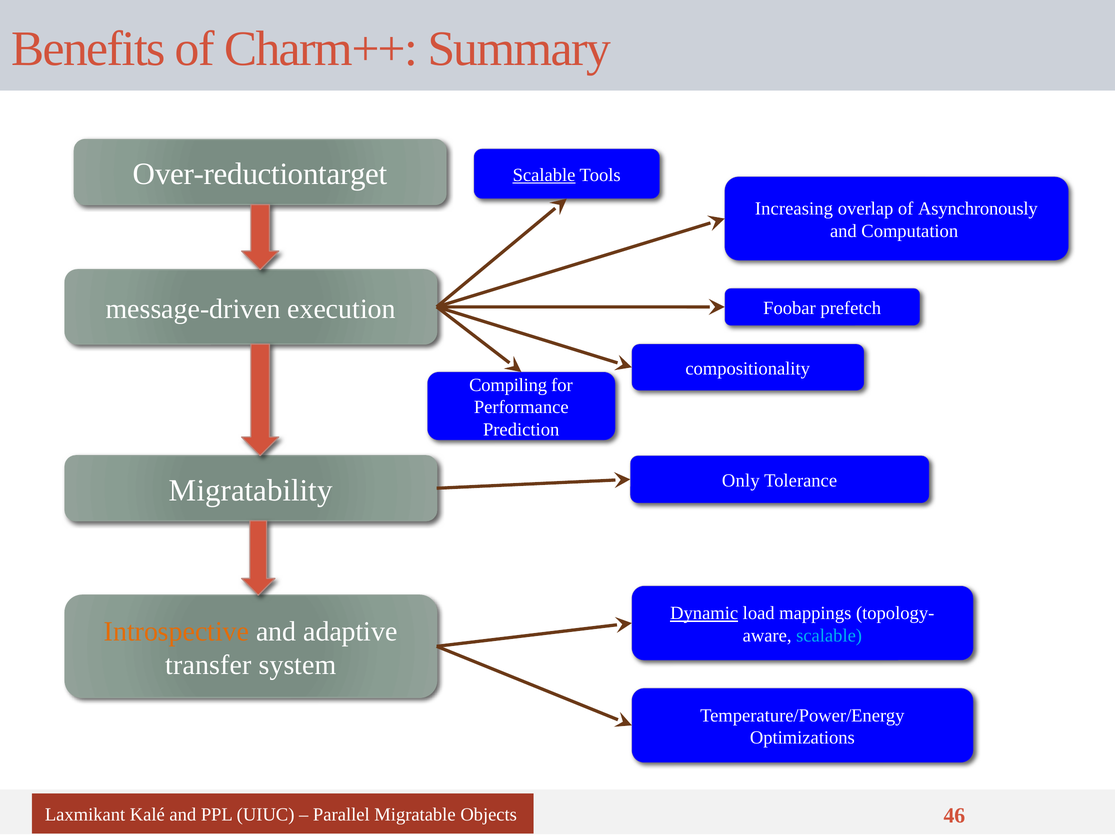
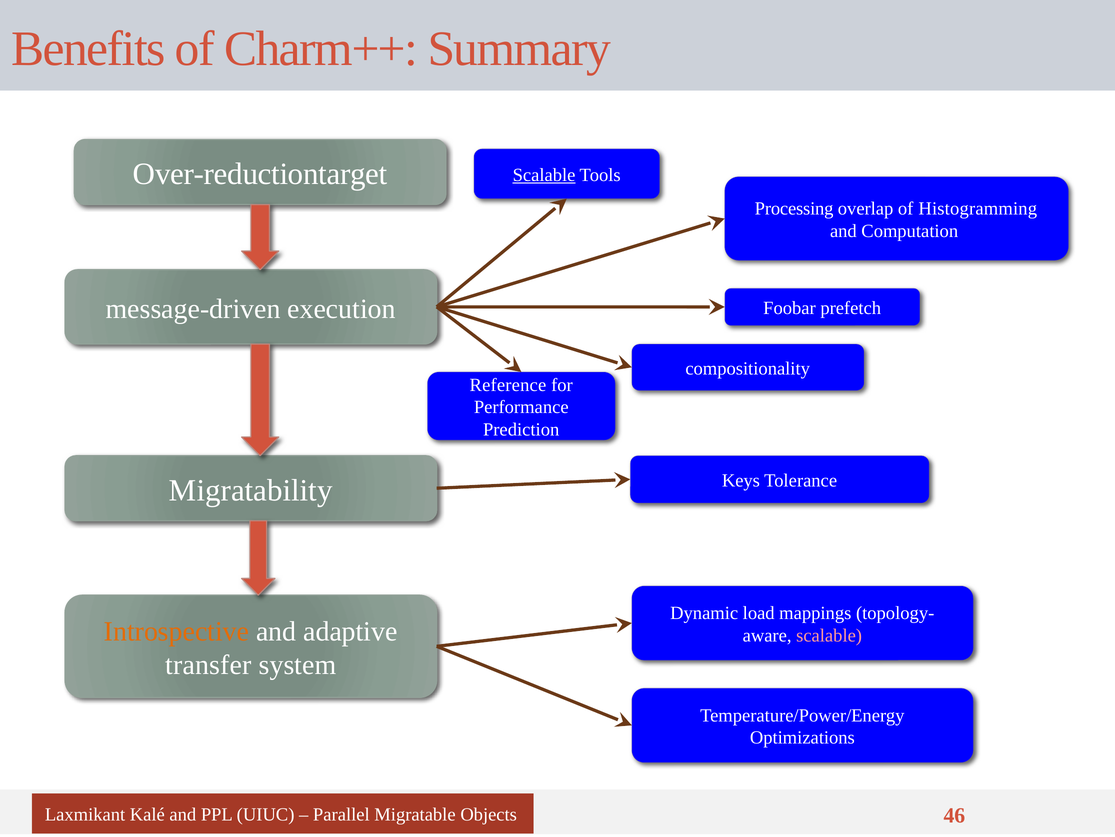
Increasing: Increasing -> Processing
Asynchronously: Asynchronously -> Histogramming
Compiling: Compiling -> Reference
Only: Only -> Keys
Dynamic underline: present -> none
scalable at (829, 635) colour: light blue -> pink
